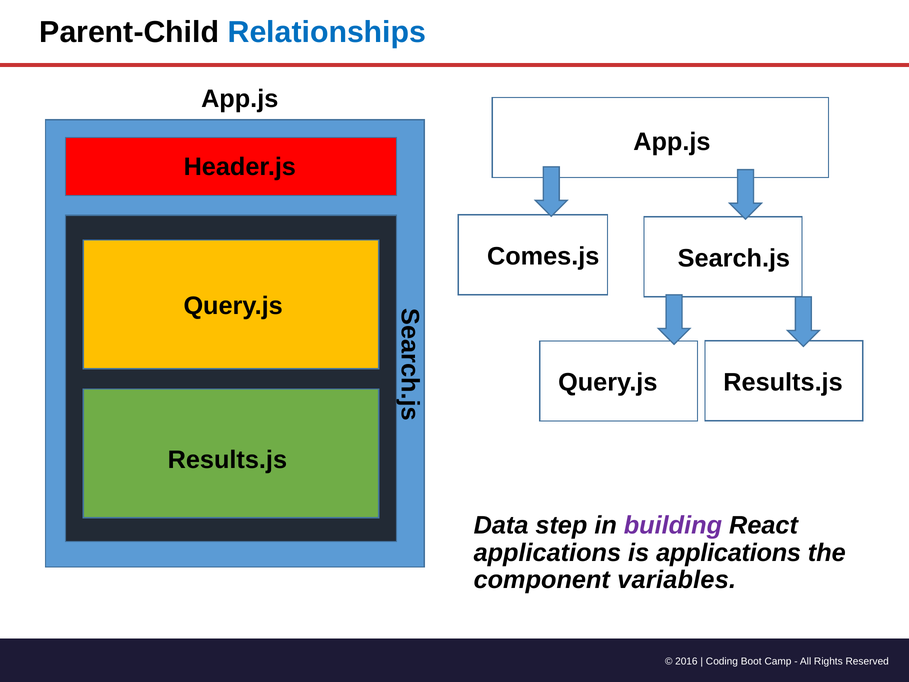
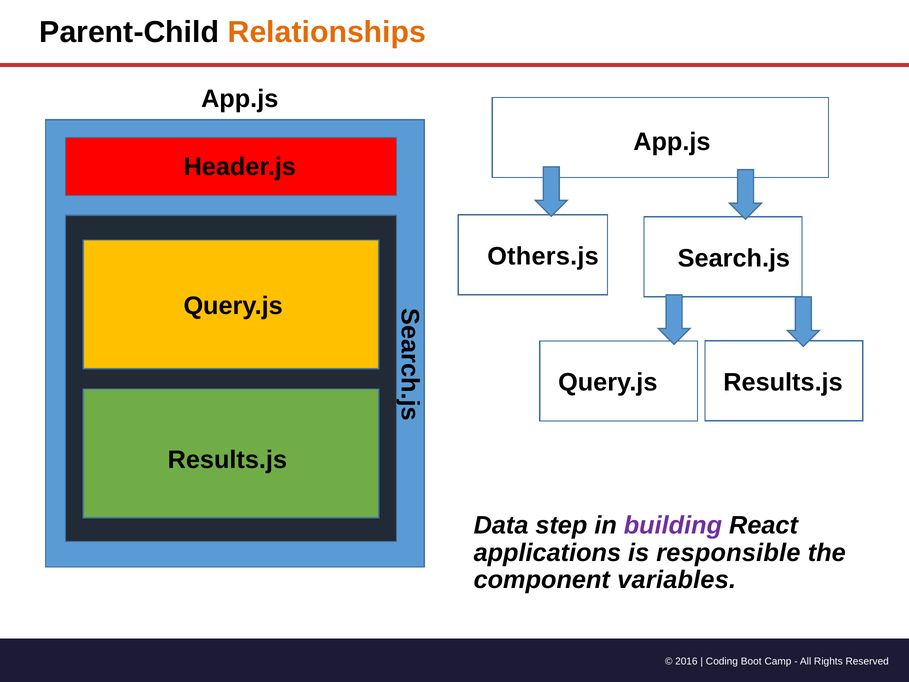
Relationships colour: blue -> orange
Comes.js: Comes.js -> Others.js
is applications: applications -> responsible
